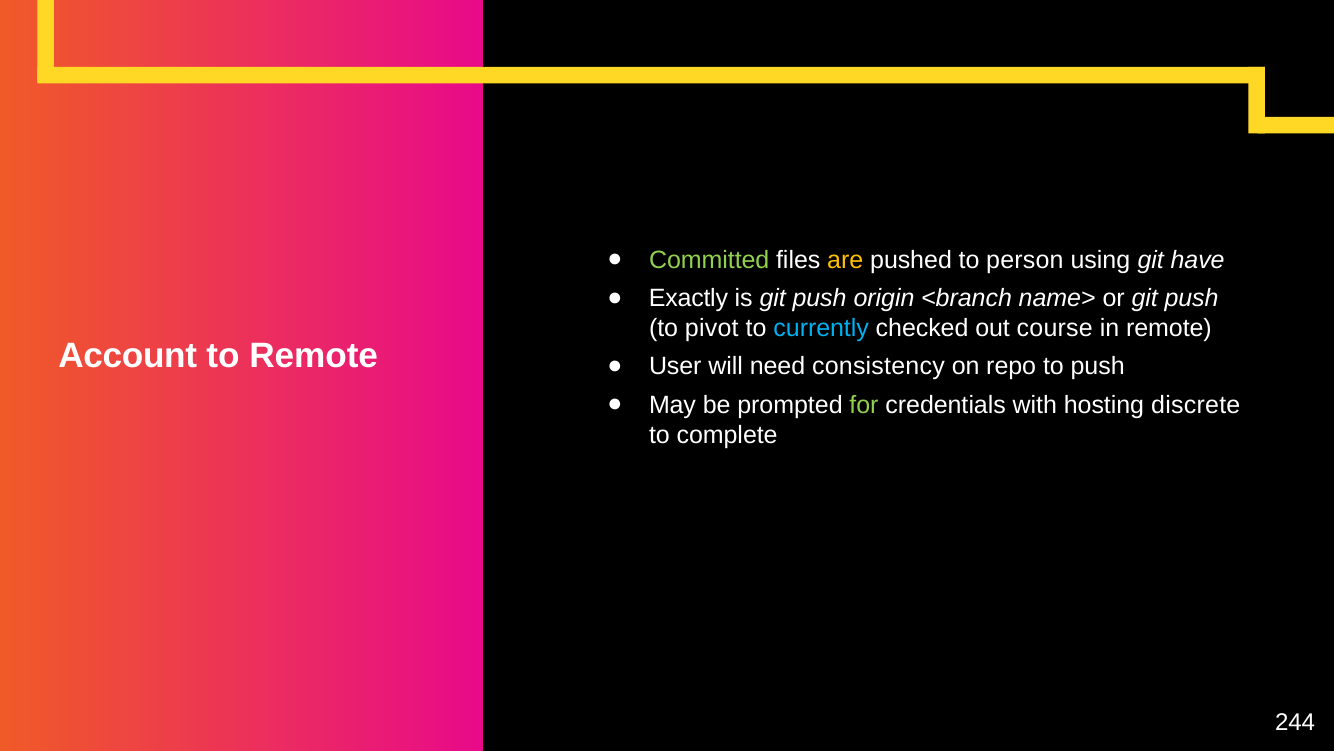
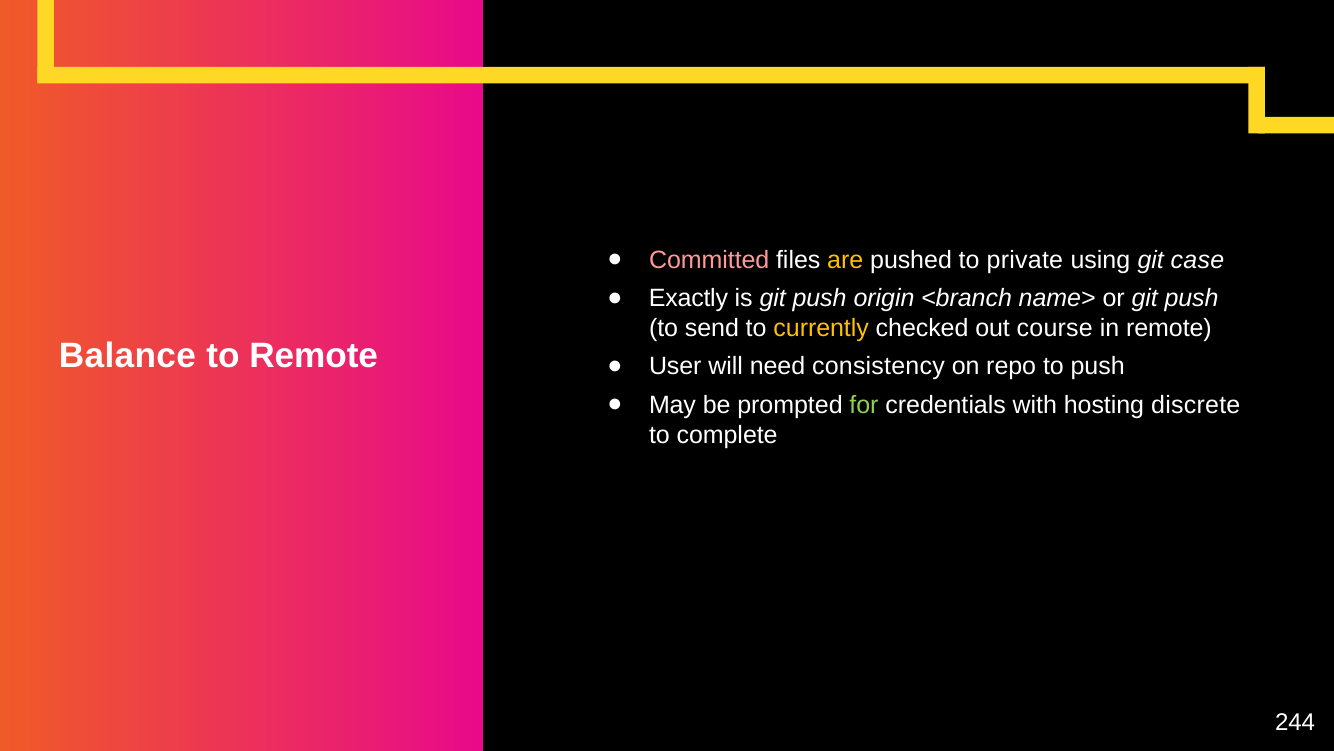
Committed colour: light green -> pink
person: person -> private
have: have -> case
pivot: pivot -> send
currently colour: light blue -> yellow
Account: Account -> Balance
